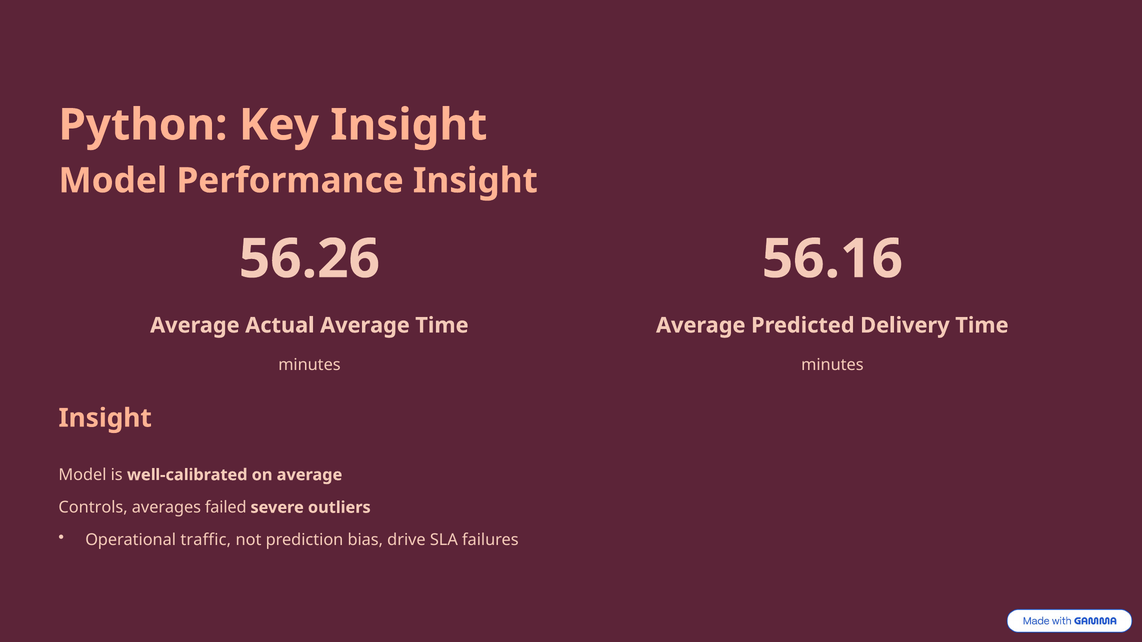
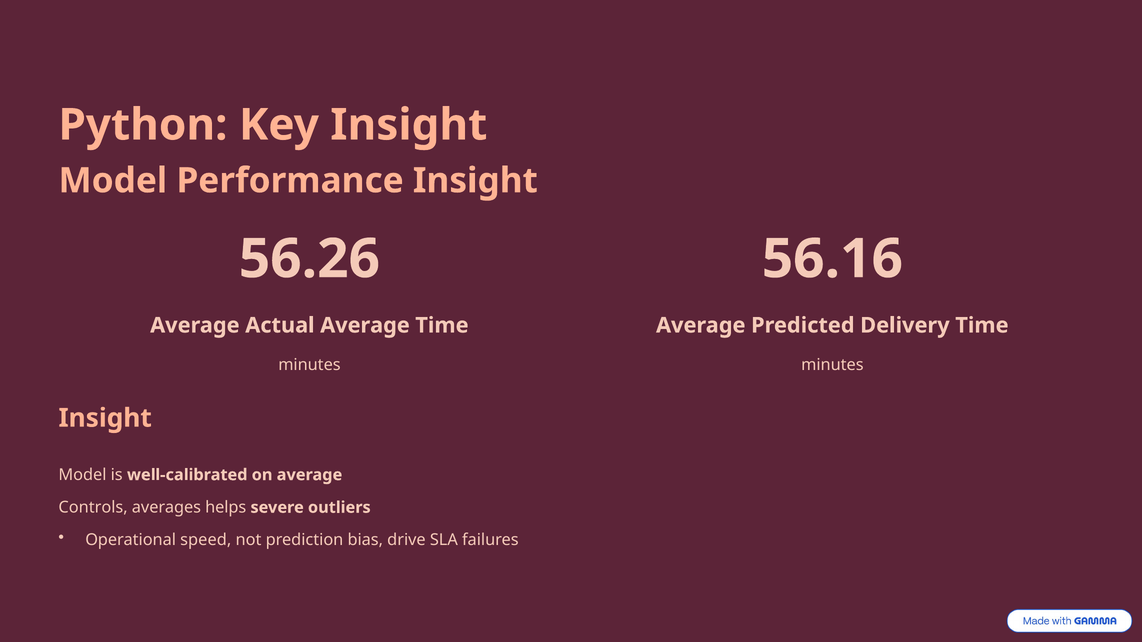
failed: failed -> helps
traffic: traffic -> speed
